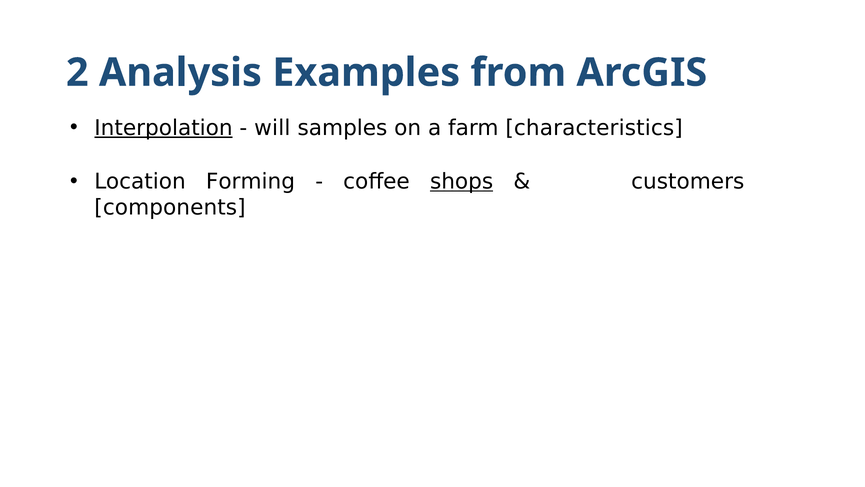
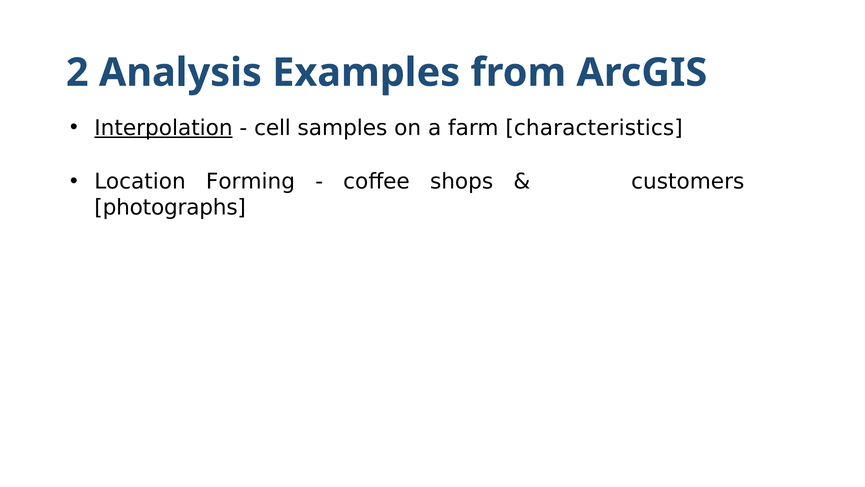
will: will -> cell
shops underline: present -> none
components: components -> photographs
